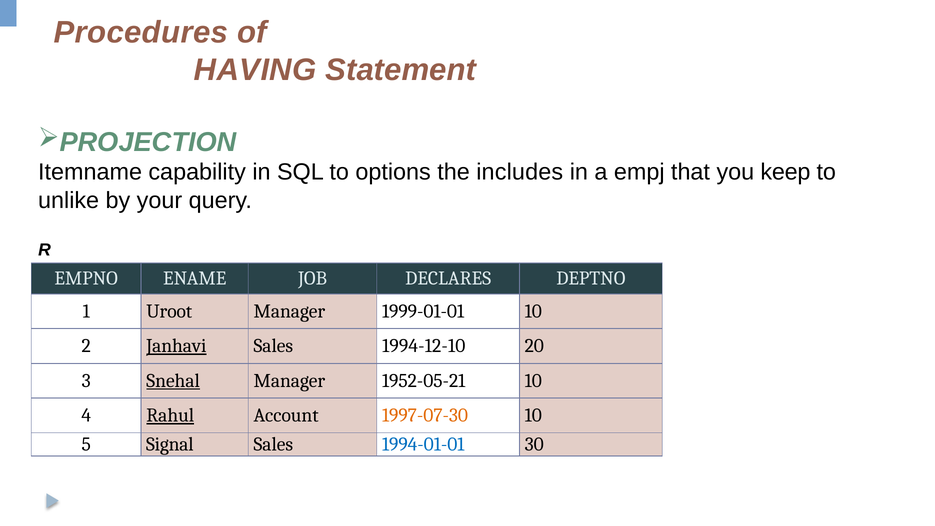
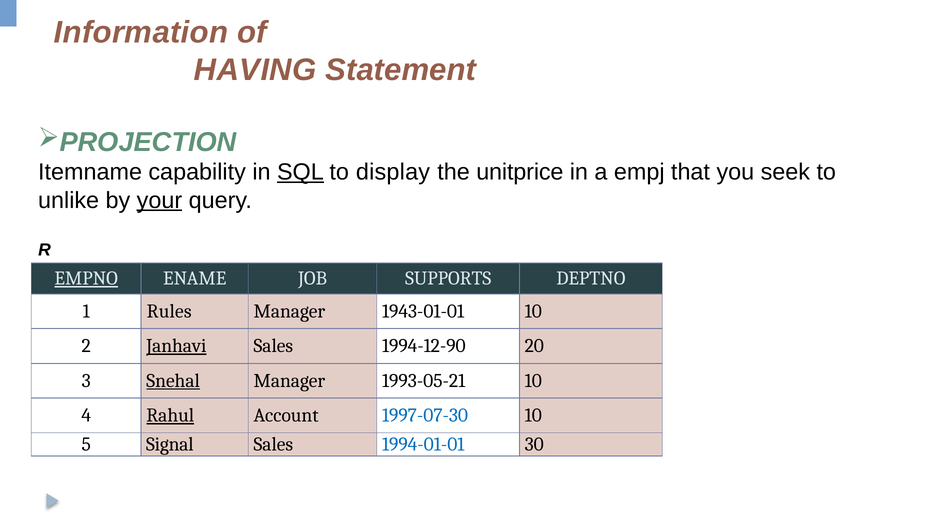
Procedures: Procedures -> Information
SQL underline: none -> present
options: options -> display
includes: includes -> unitprice
keep: keep -> seek
your underline: none -> present
EMPNO underline: none -> present
DECLARES: DECLARES -> SUPPORTS
Uroot: Uroot -> Rules
1999-01-01: 1999-01-01 -> 1943-01-01
1994-12-10: 1994-12-10 -> 1994-12-90
1952-05-21: 1952-05-21 -> 1993-05-21
1997-07-30 colour: orange -> blue
